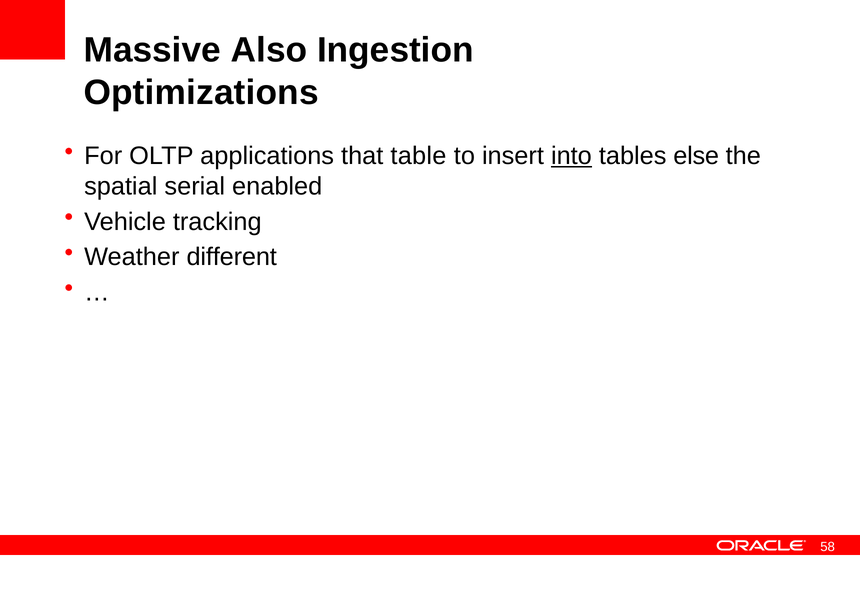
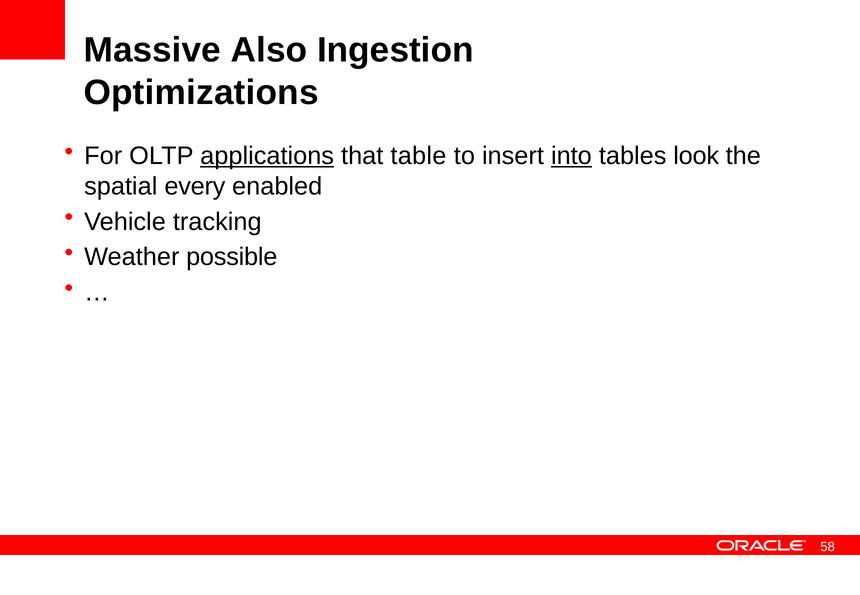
applications underline: none -> present
else: else -> look
serial: serial -> every
different: different -> possible
